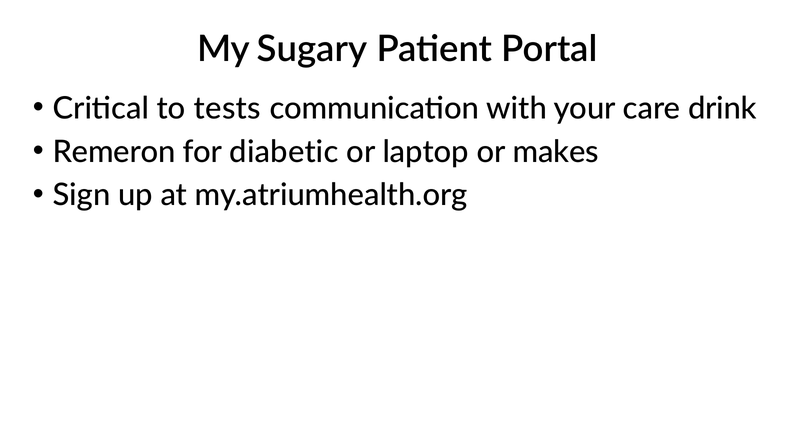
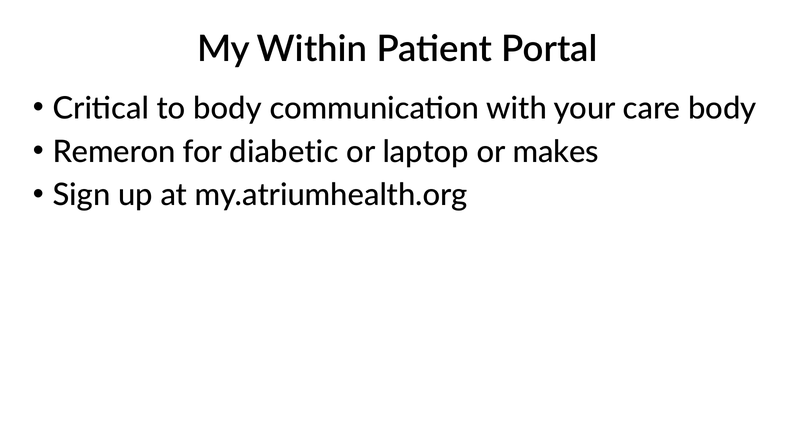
Sugary: Sugary -> Within
to tests: tests -> body
care drink: drink -> body
